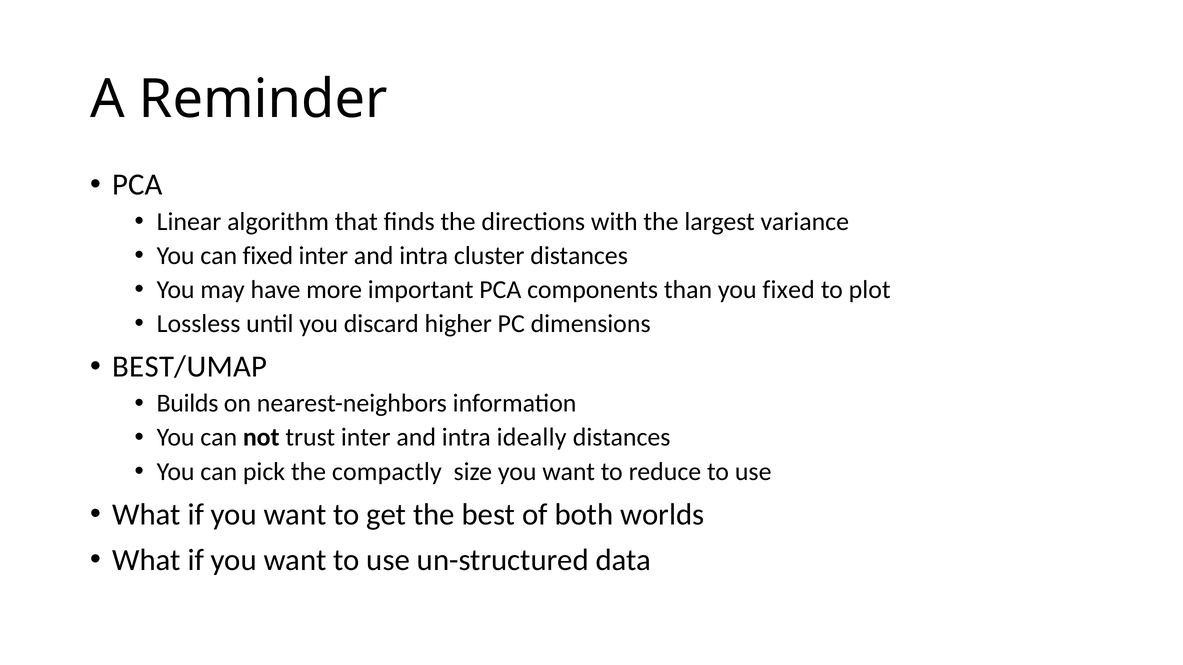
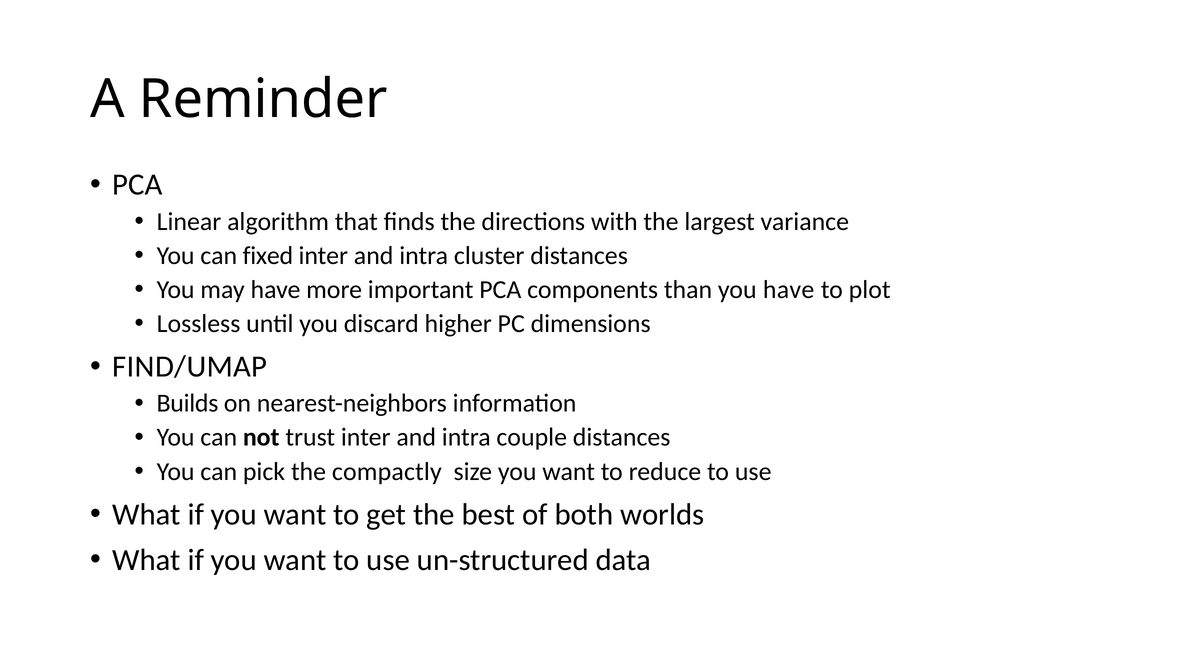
you fixed: fixed -> have
BEST/UMAP: BEST/UMAP -> FIND/UMAP
ideally: ideally -> couple
